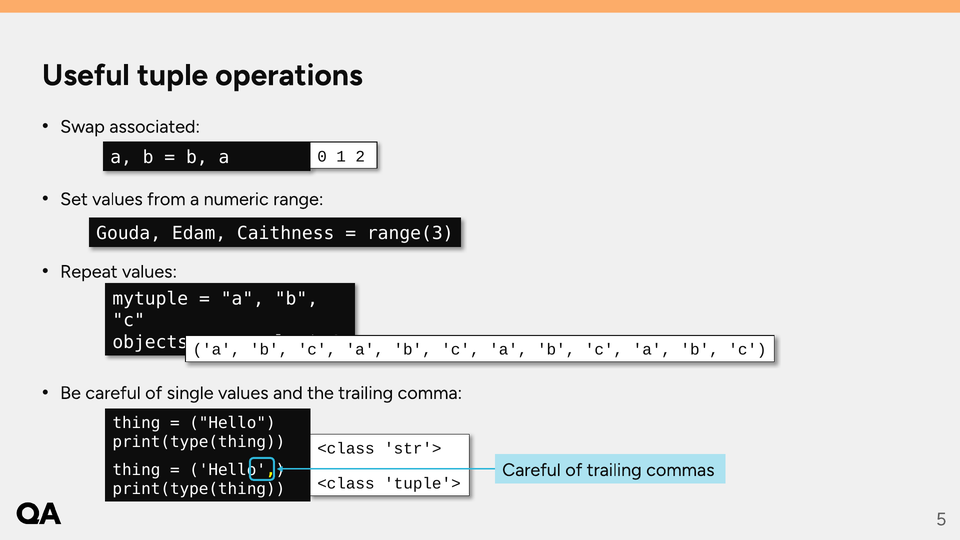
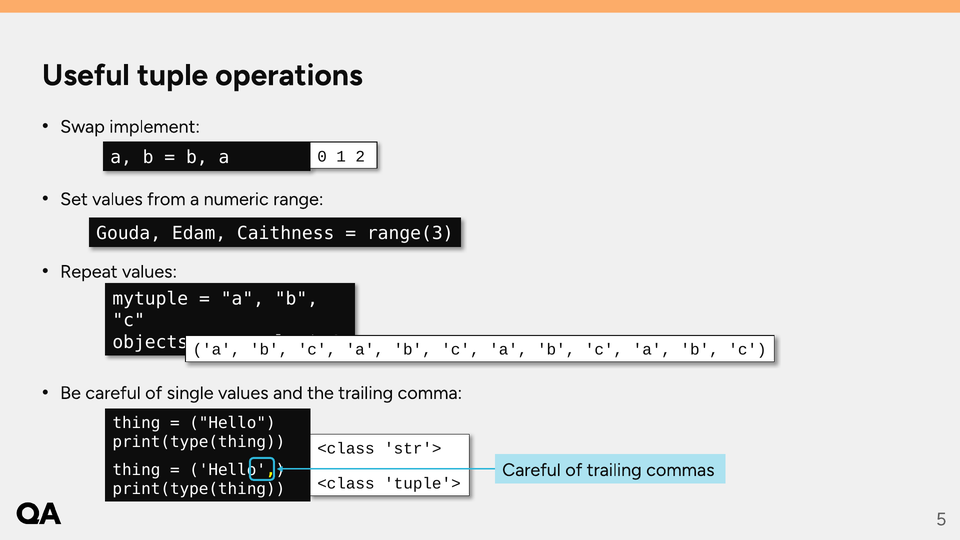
associated: associated -> implement
